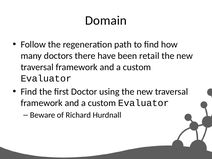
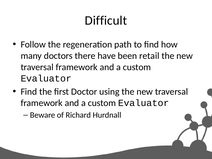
Domain: Domain -> Difficult
